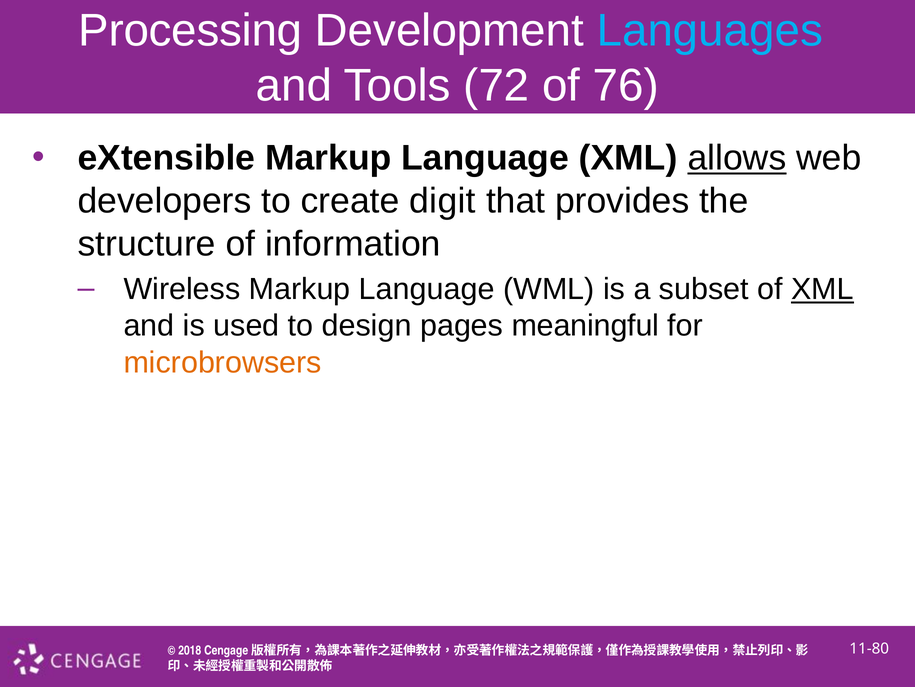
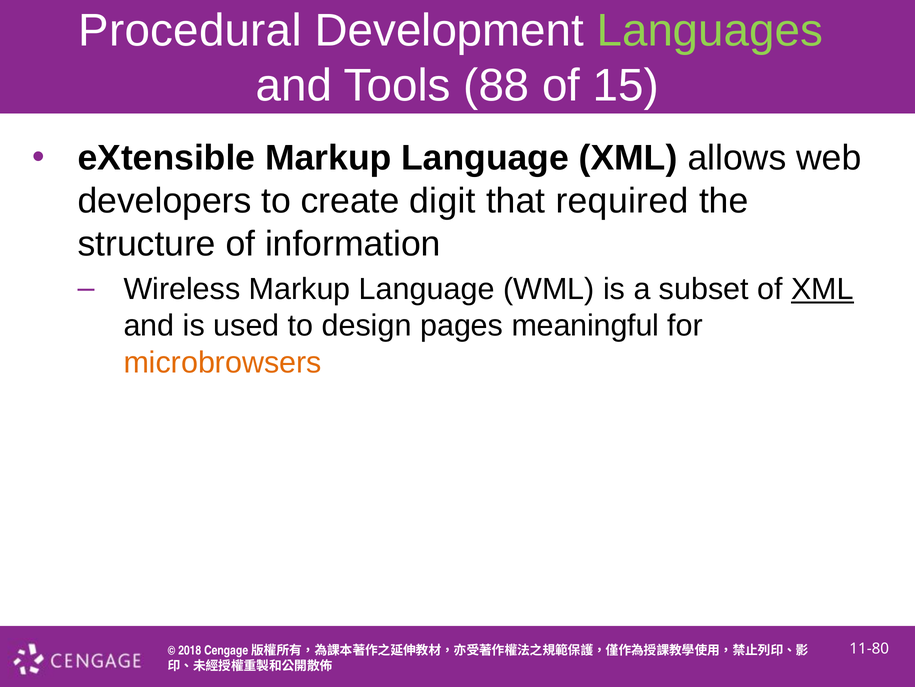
Processing: Processing -> Procedural
Languages colour: light blue -> light green
72: 72 -> 88
76: 76 -> 15
allows underline: present -> none
provides: provides -> required
